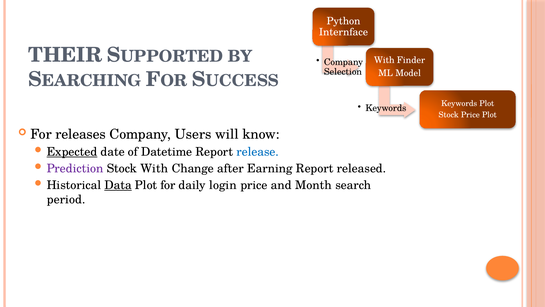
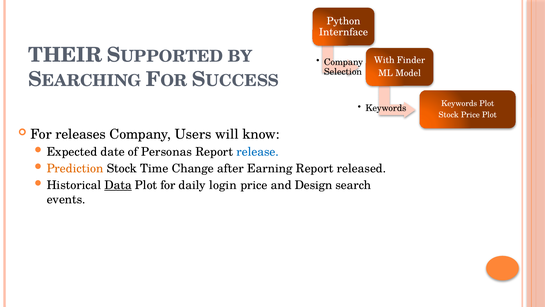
Expected underline: present -> none
Datetime: Datetime -> Personas
Prediction colour: purple -> orange
Stock With: With -> Time
Month: Month -> Design
period: period -> events
